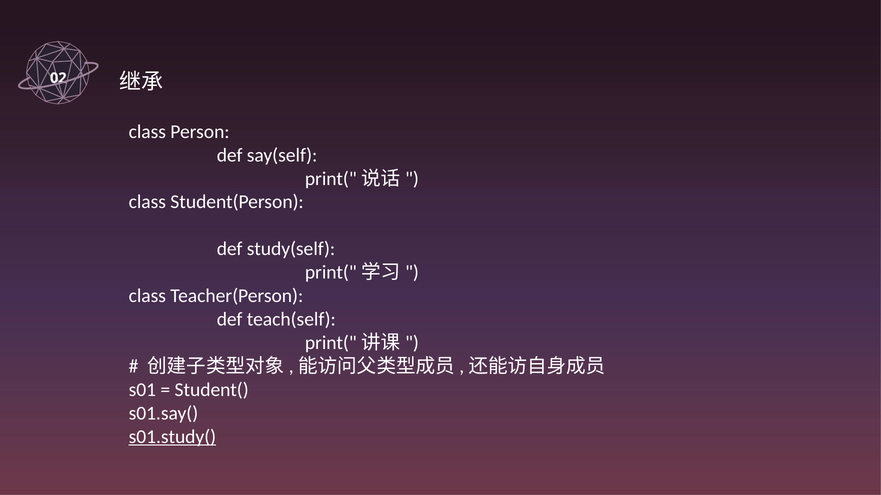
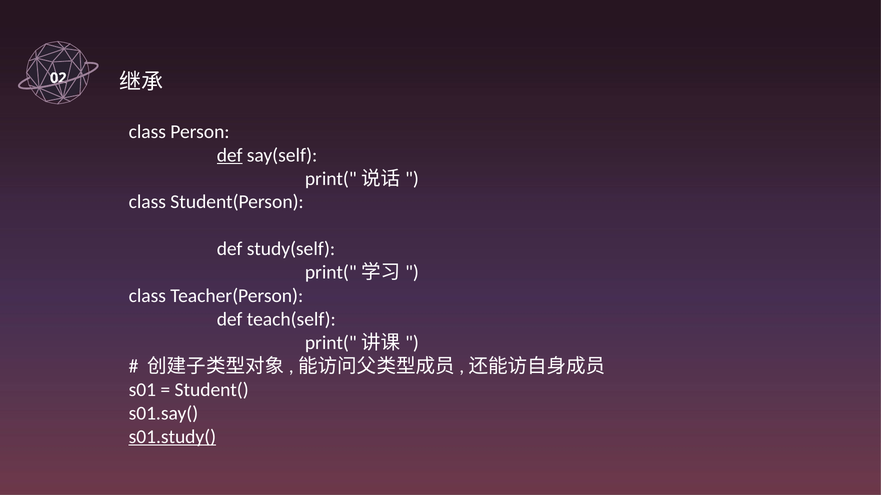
def at (230, 155) underline: none -> present
